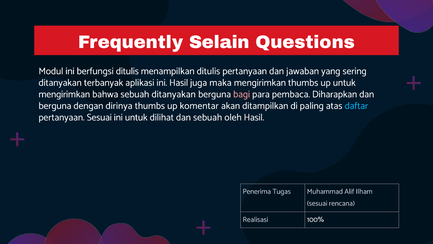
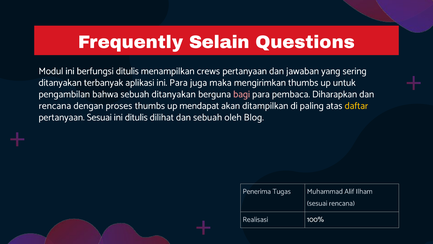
menampilkan ditulis: ditulis -> crews
ini Hasil: Hasil -> Para
mengirimkan at (64, 94): mengirimkan -> pengambilan
berguna at (55, 106): berguna -> rencana
dirinya: dirinya -> proses
komentar: komentar -> mendapat
daftar colour: light blue -> yellow
ini untuk: untuk -> ditulis
oleh Hasil: Hasil -> Blog
